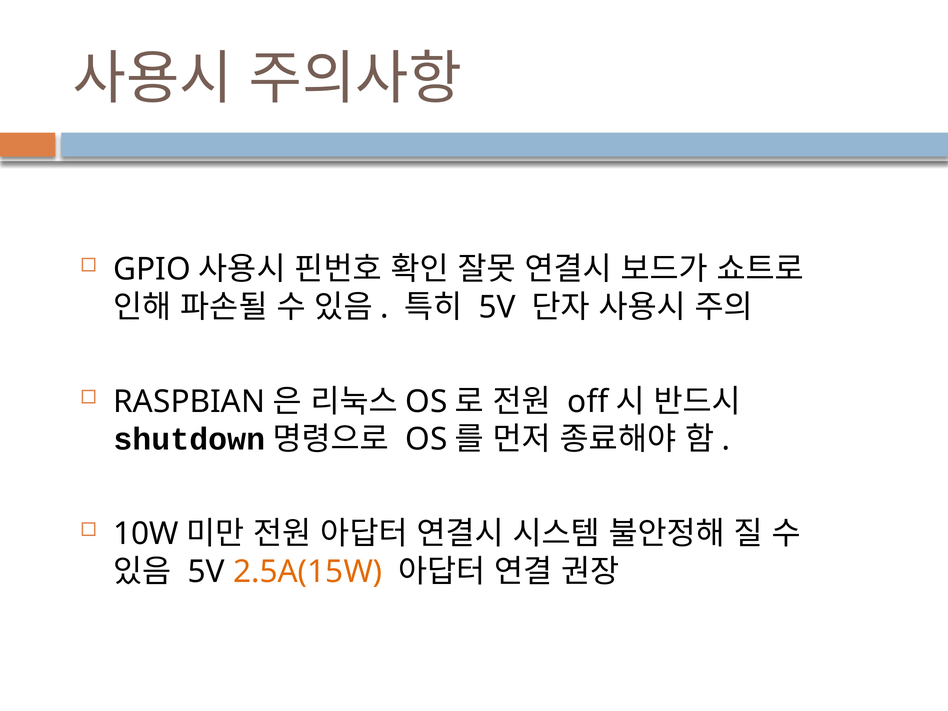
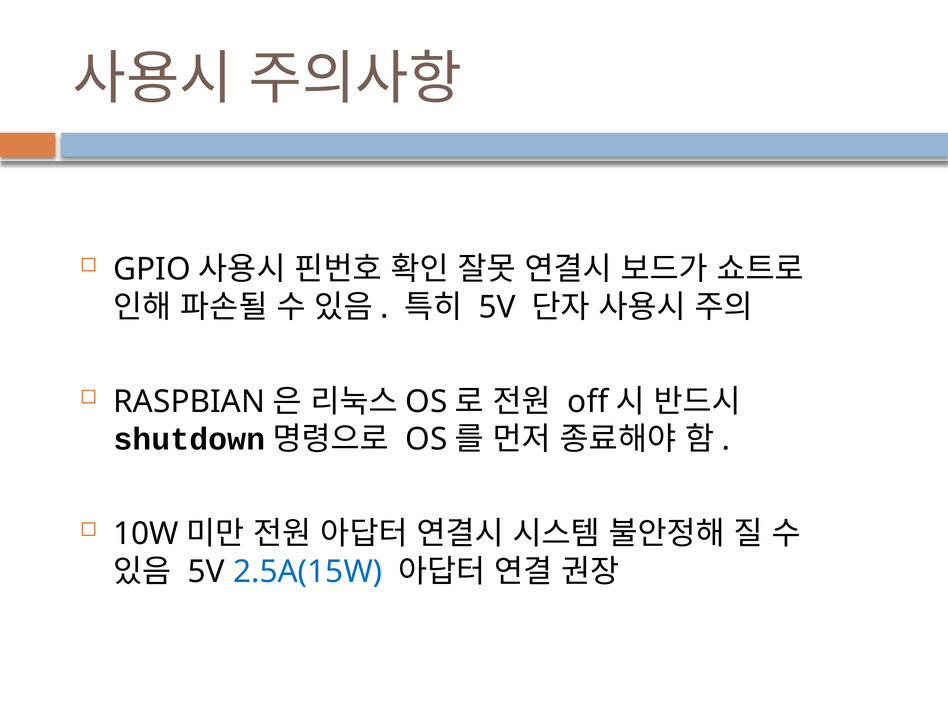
2.5A(15W colour: orange -> blue
